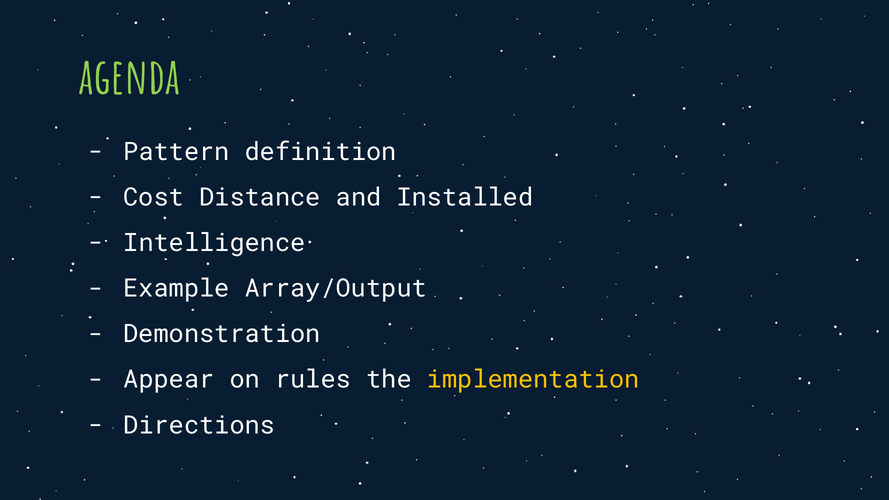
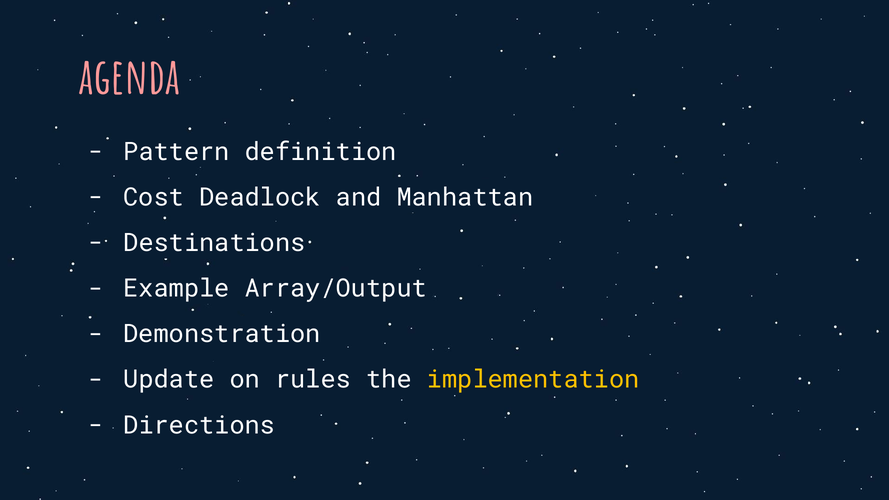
agenda colour: light green -> pink
Distance: Distance -> Deadlock
Installed: Installed -> Manhattan
Intelligence: Intelligence -> Destinations
Appear: Appear -> Update
